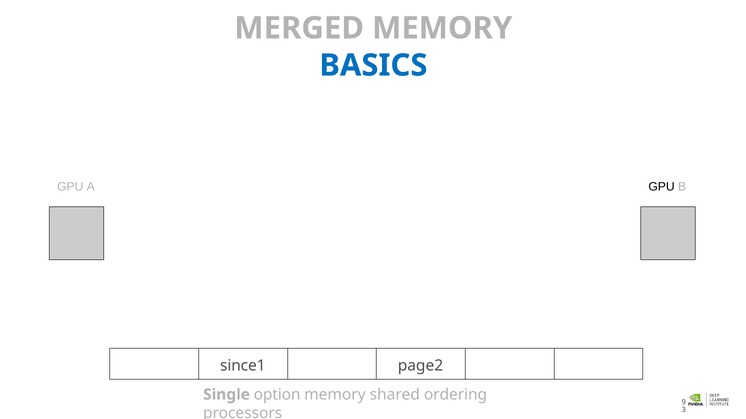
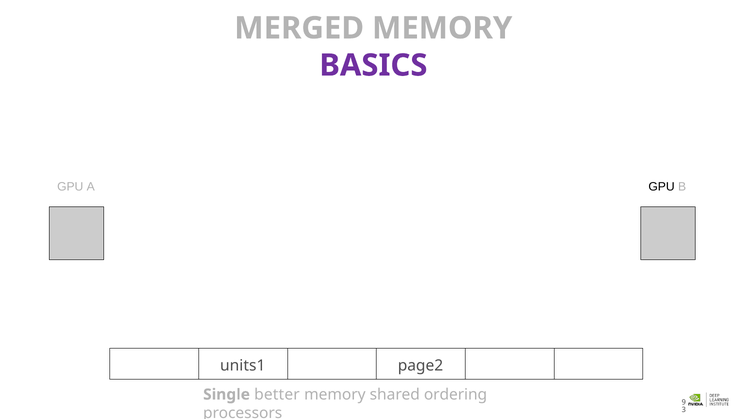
BASICS colour: blue -> purple
since1: since1 -> units1
option: option -> better
